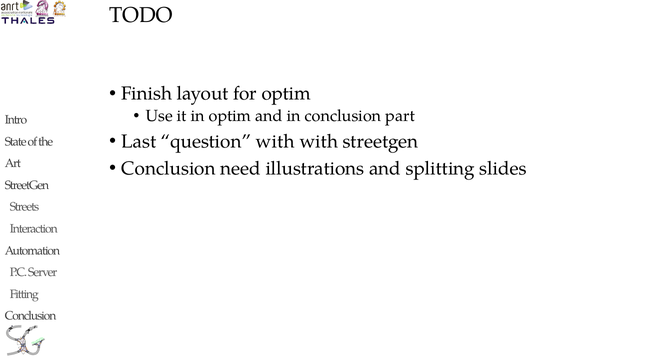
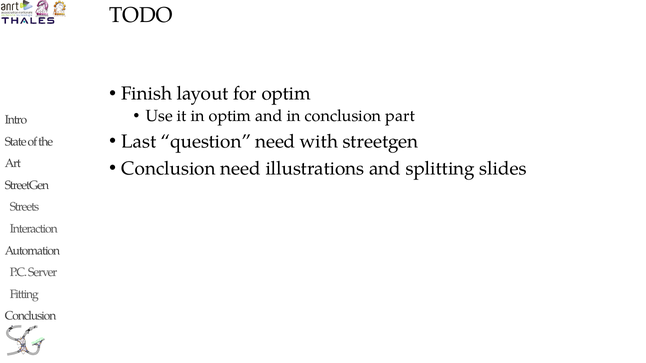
question with: with -> need
